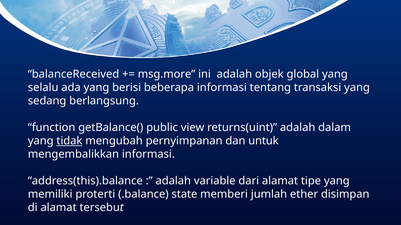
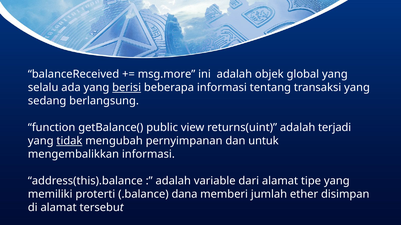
berisi underline: none -> present
dalam: dalam -> terjadi
state: state -> dana
